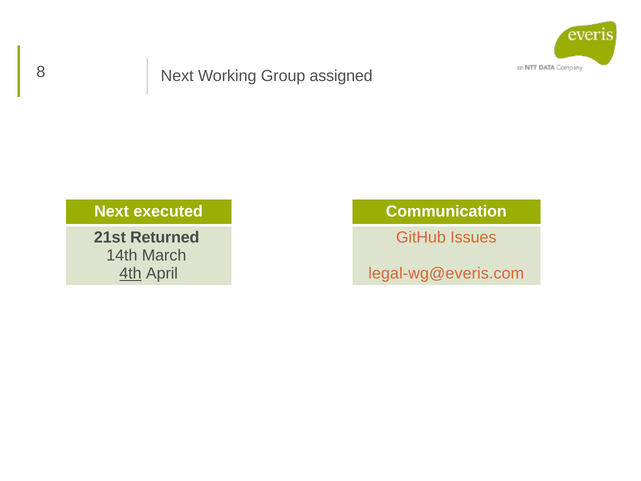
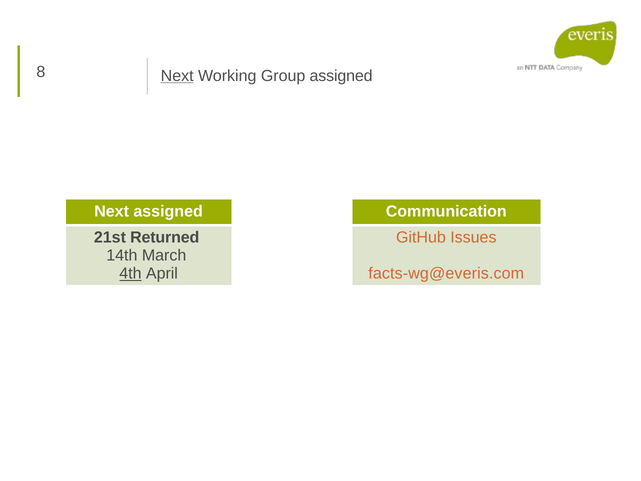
Next at (177, 76) underline: none -> present
Next executed: executed -> assigned
legal-wg@everis.com: legal-wg@everis.com -> facts-wg@everis.com
